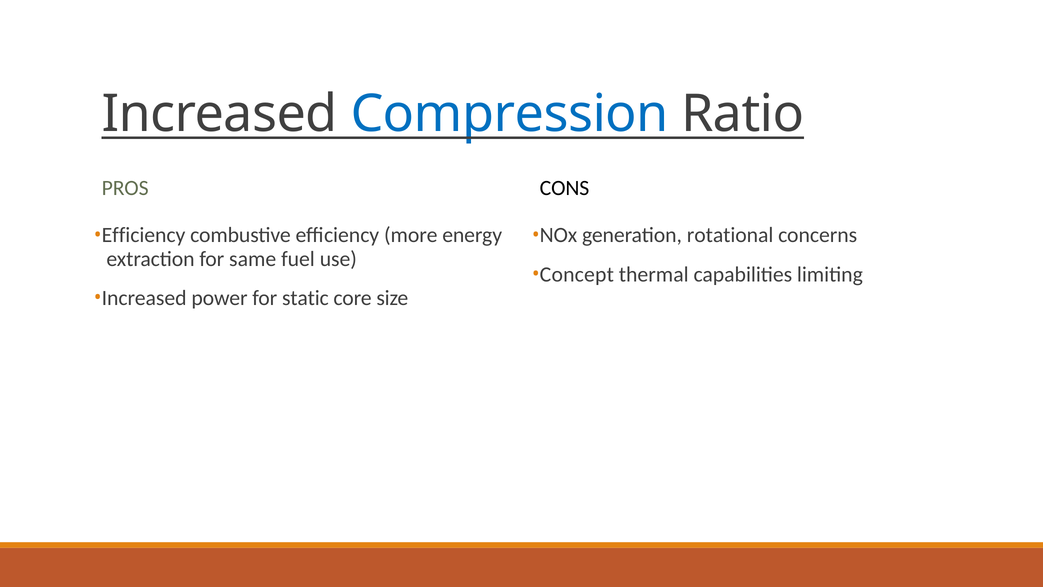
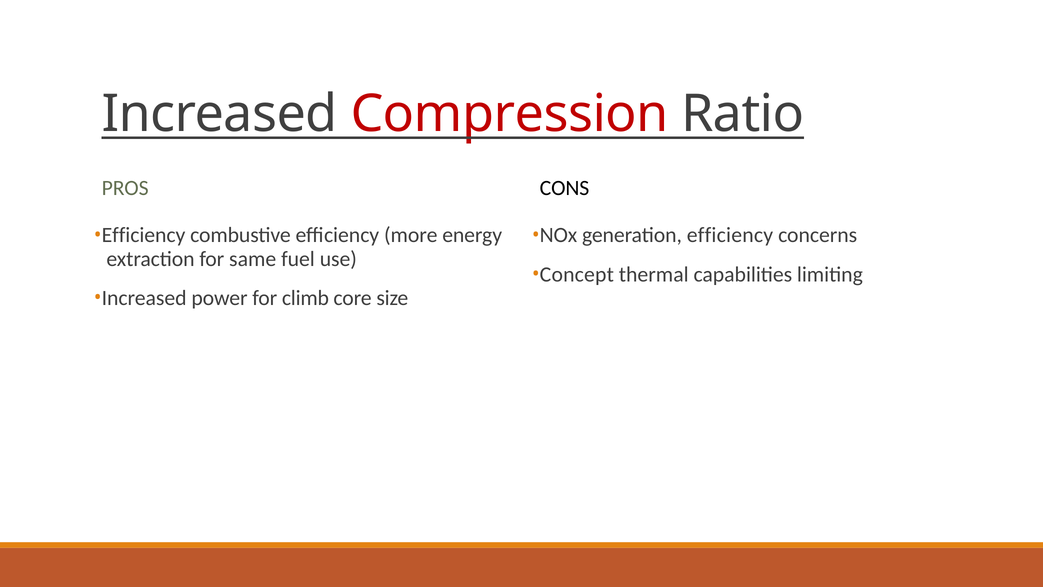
Compression colour: blue -> red
generation rotational: rotational -> efficiency
static: static -> climb
